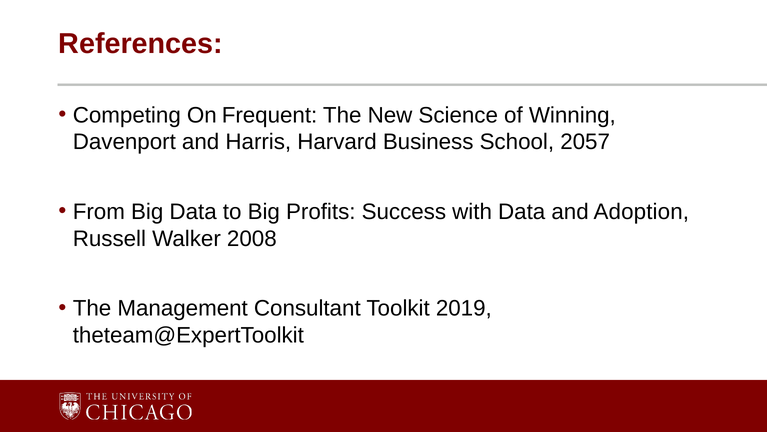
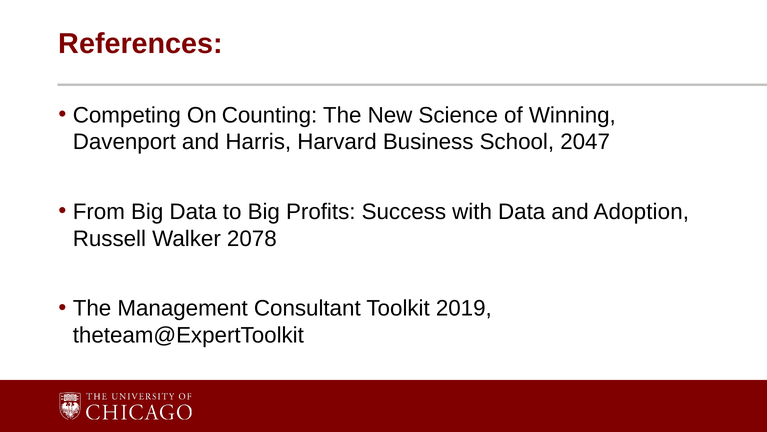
Frequent: Frequent -> Counting
2057: 2057 -> 2047
2008: 2008 -> 2078
